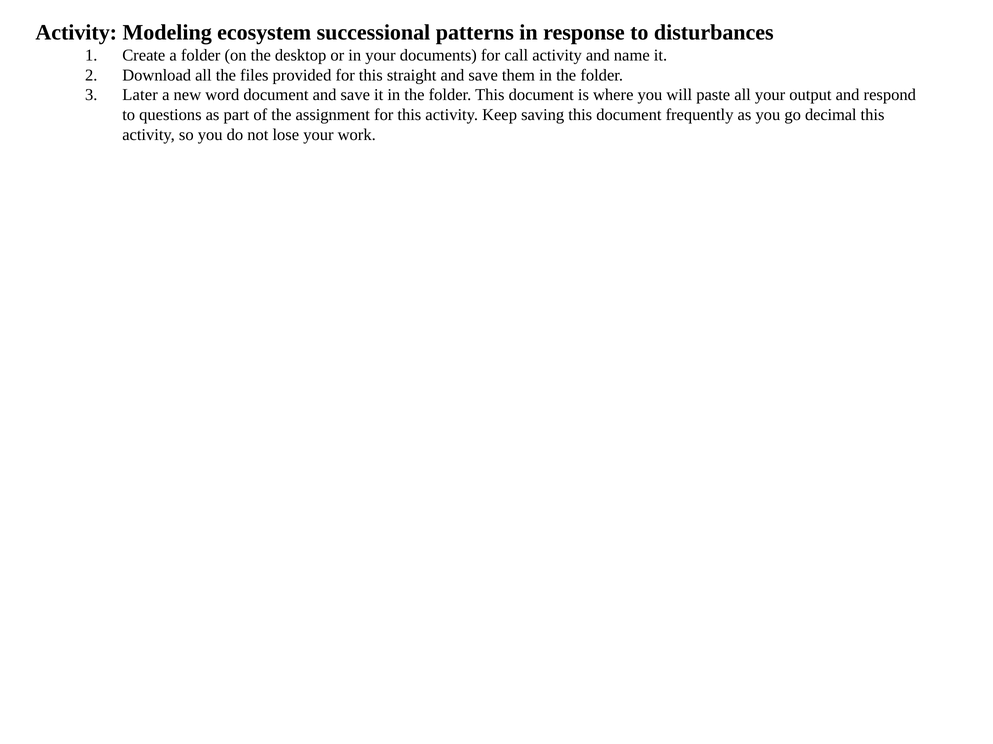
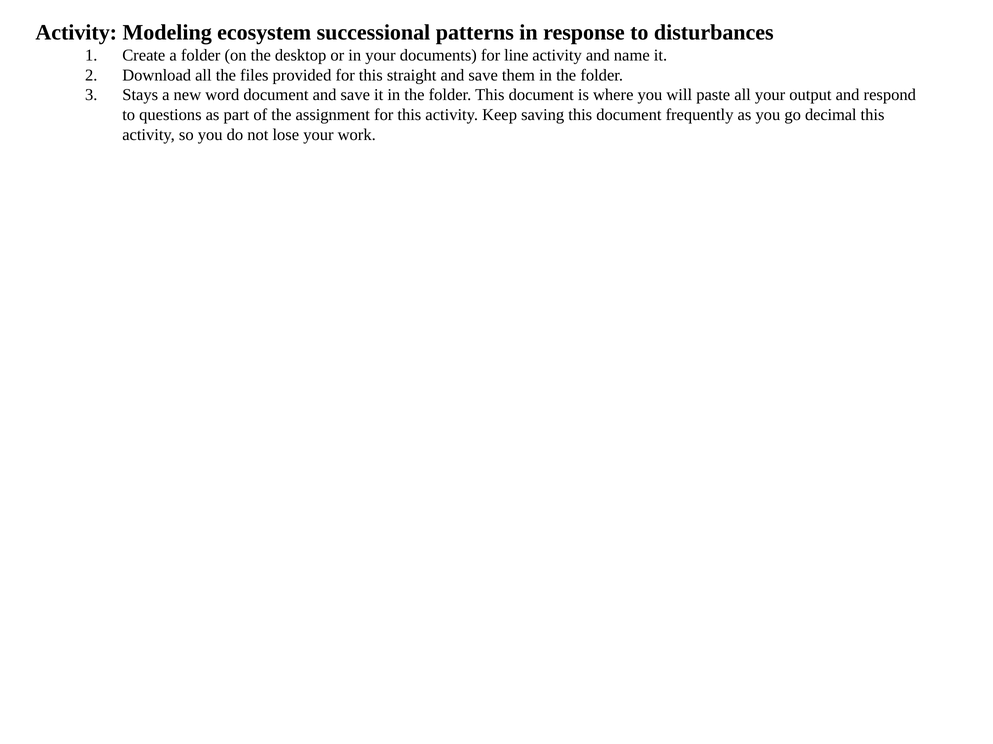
call: call -> line
Later: Later -> Stays
